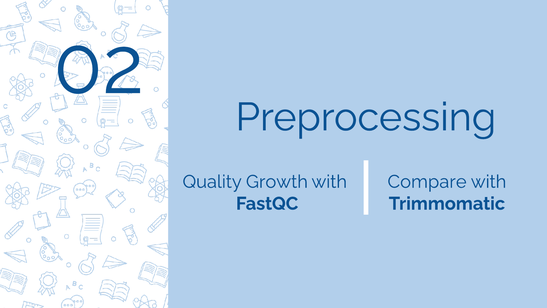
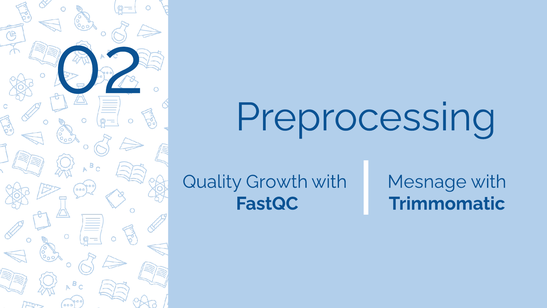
Compare: Compare -> Mesnage
